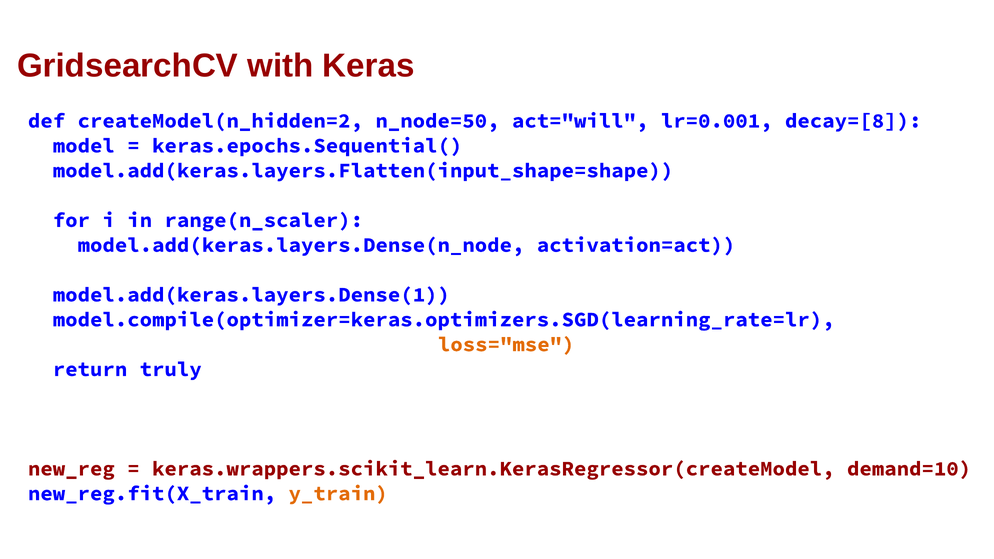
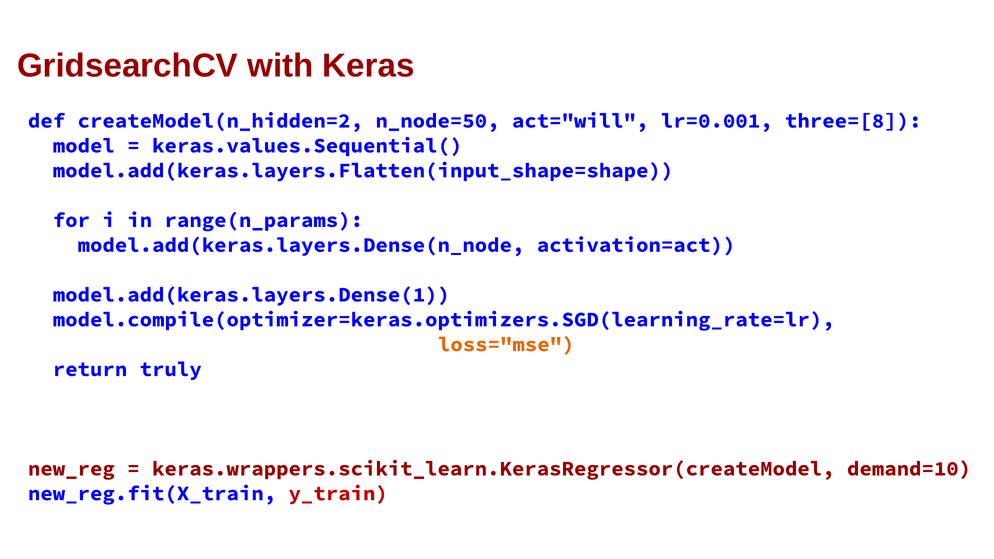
decay=[8: decay=[8 -> three=[8
keras.epochs.Sequential(: keras.epochs.Sequential( -> keras.values.Sequential(
range(n_scaler: range(n_scaler -> range(n_params
y_train colour: orange -> red
